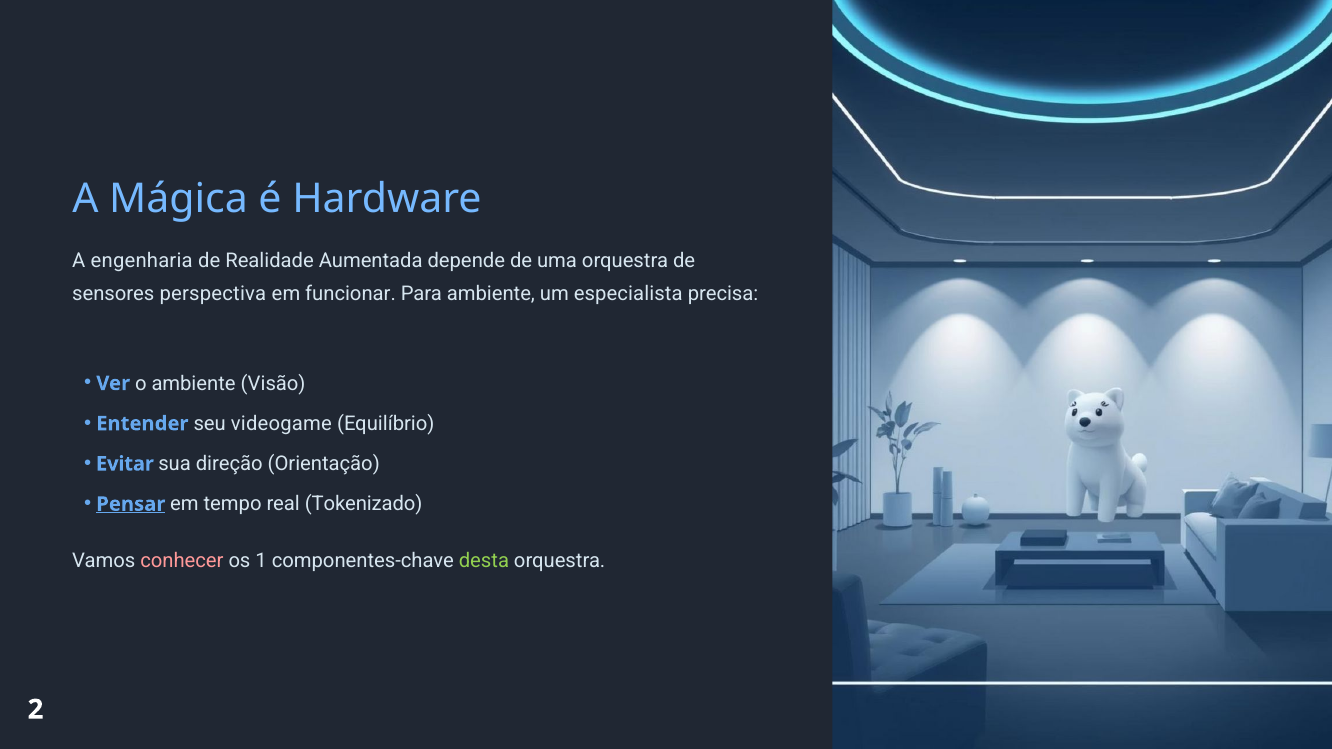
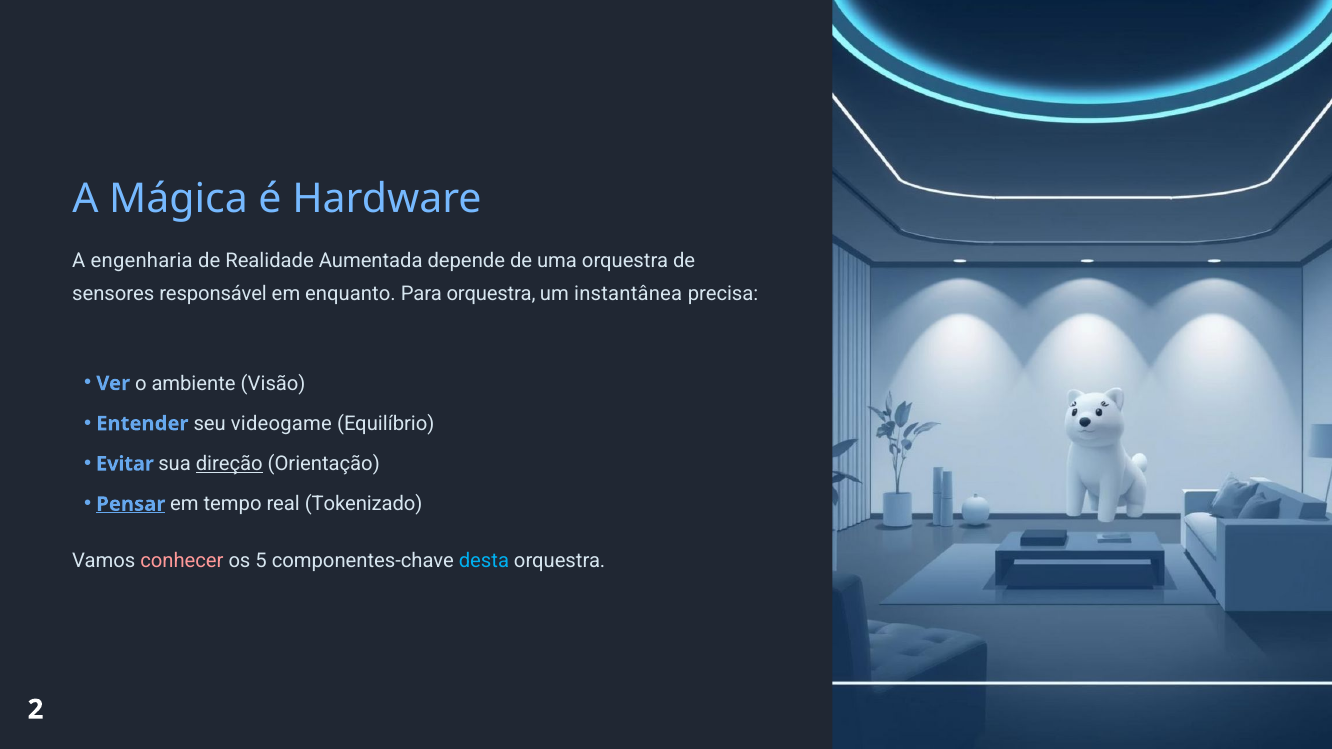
perspectiva: perspectiva -> responsável
funcionar: funcionar -> enquanto
Para ambiente: ambiente -> orquestra
especialista: especialista -> instantânea
direção underline: none -> present
1: 1 -> 5
desta colour: light green -> light blue
